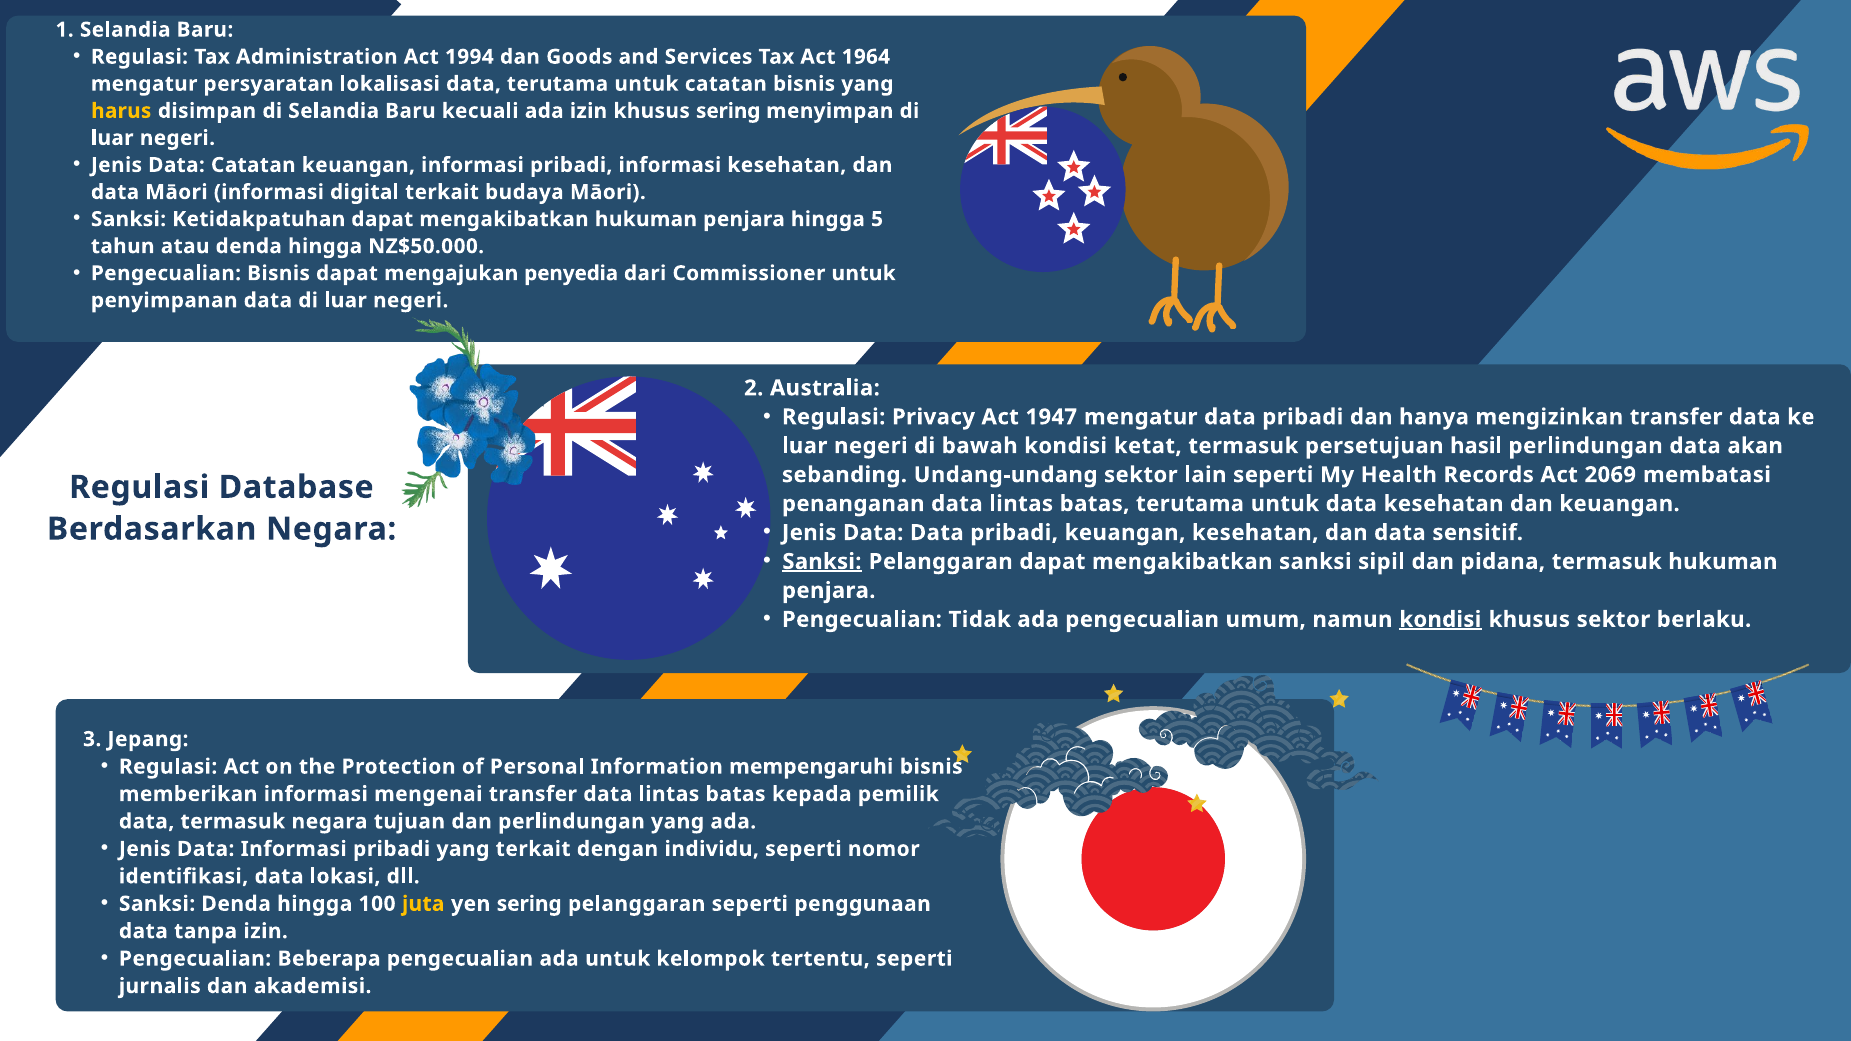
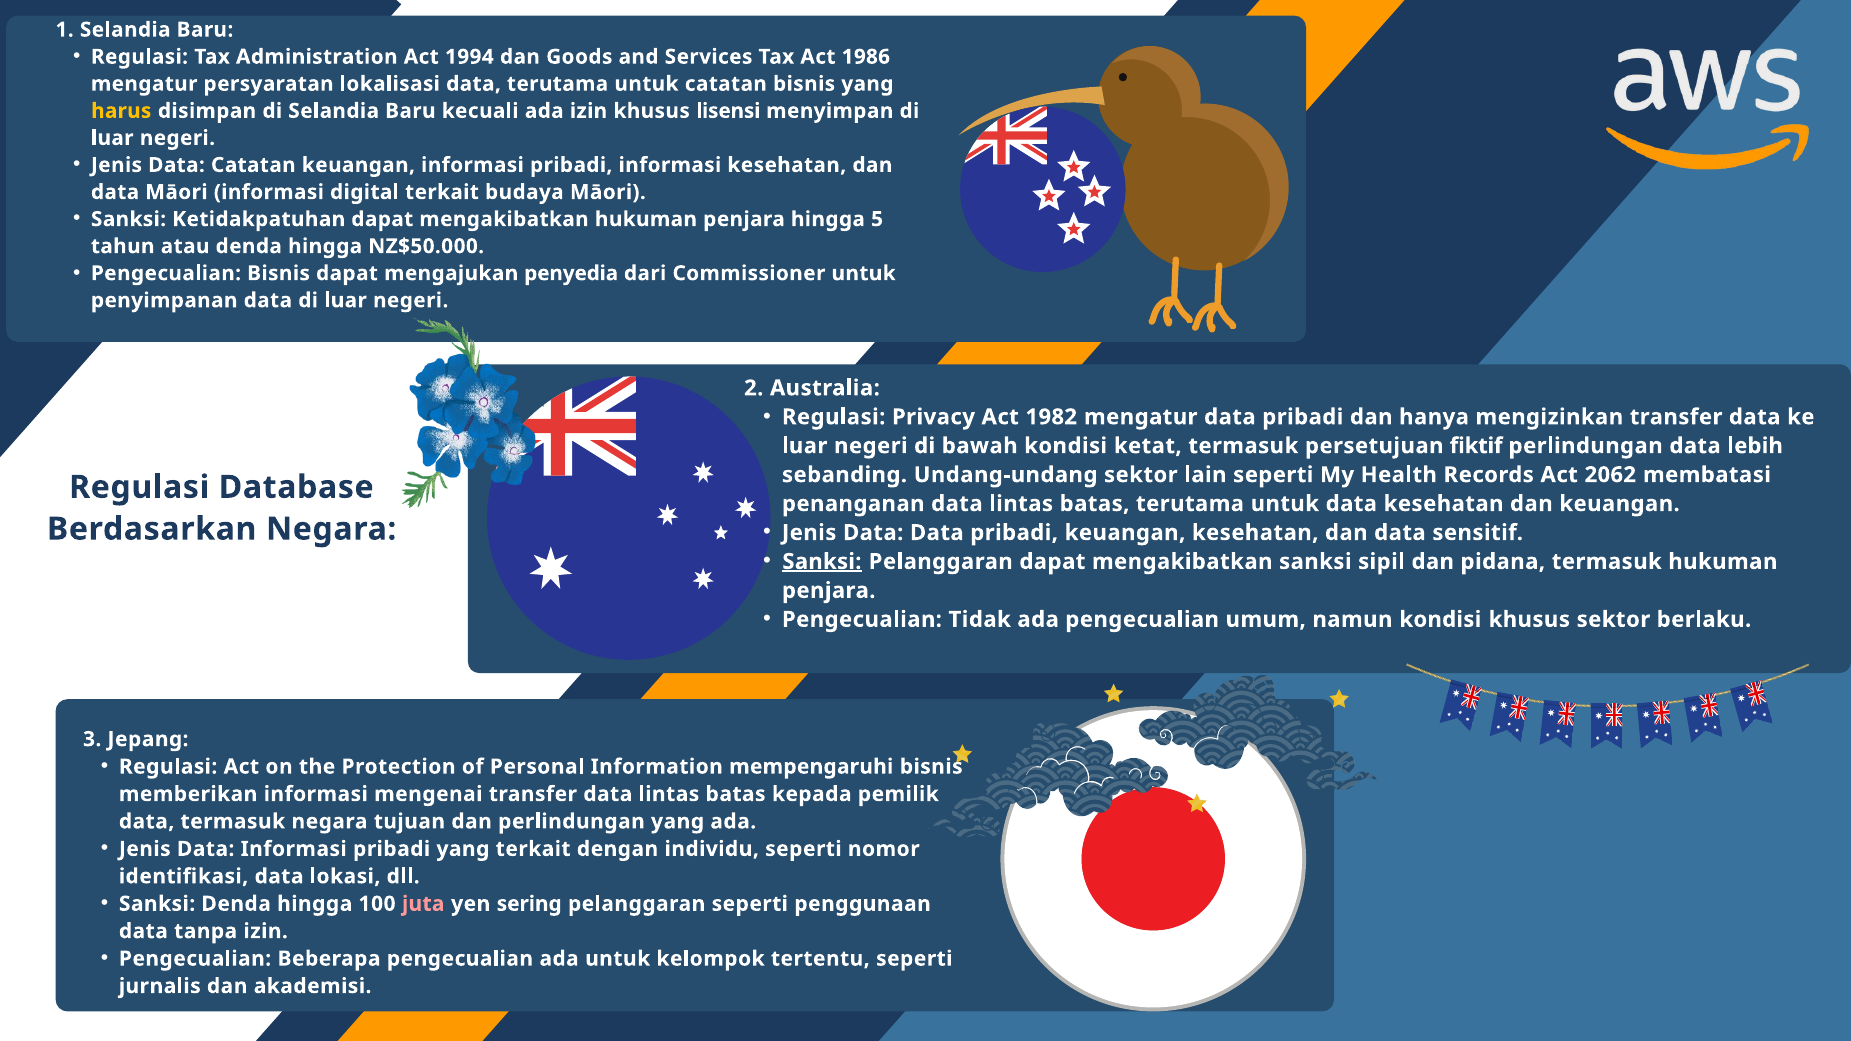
1964: 1964 -> 1986
khusus sering: sering -> lisensi
1947: 1947 -> 1982
hasil: hasil -> fiktif
akan: akan -> lebih
2069: 2069 -> 2062
kondisi at (1440, 620) underline: present -> none
juta colour: yellow -> pink
